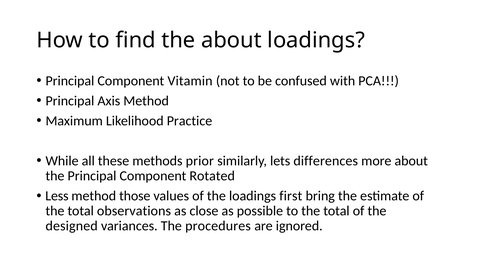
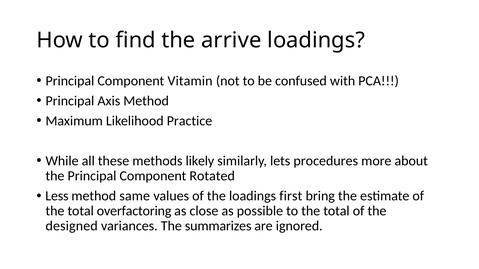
the about: about -> arrive
prior: prior -> likely
differences: differences -> procedures
those: those -> same
observations: observations -> overfactoring
procedures: procedures -> summarizes
